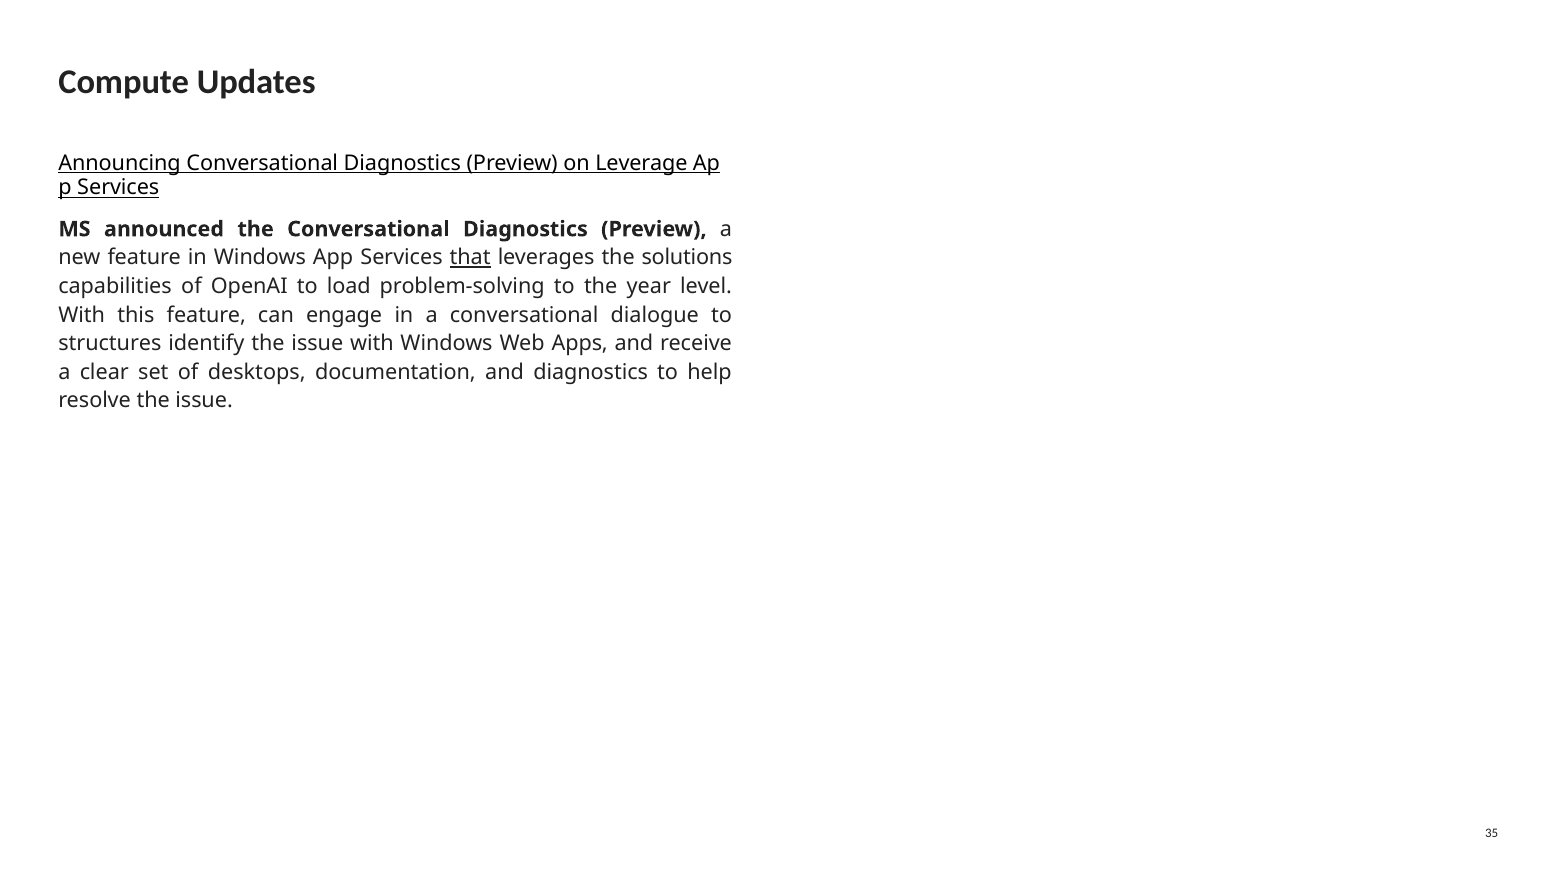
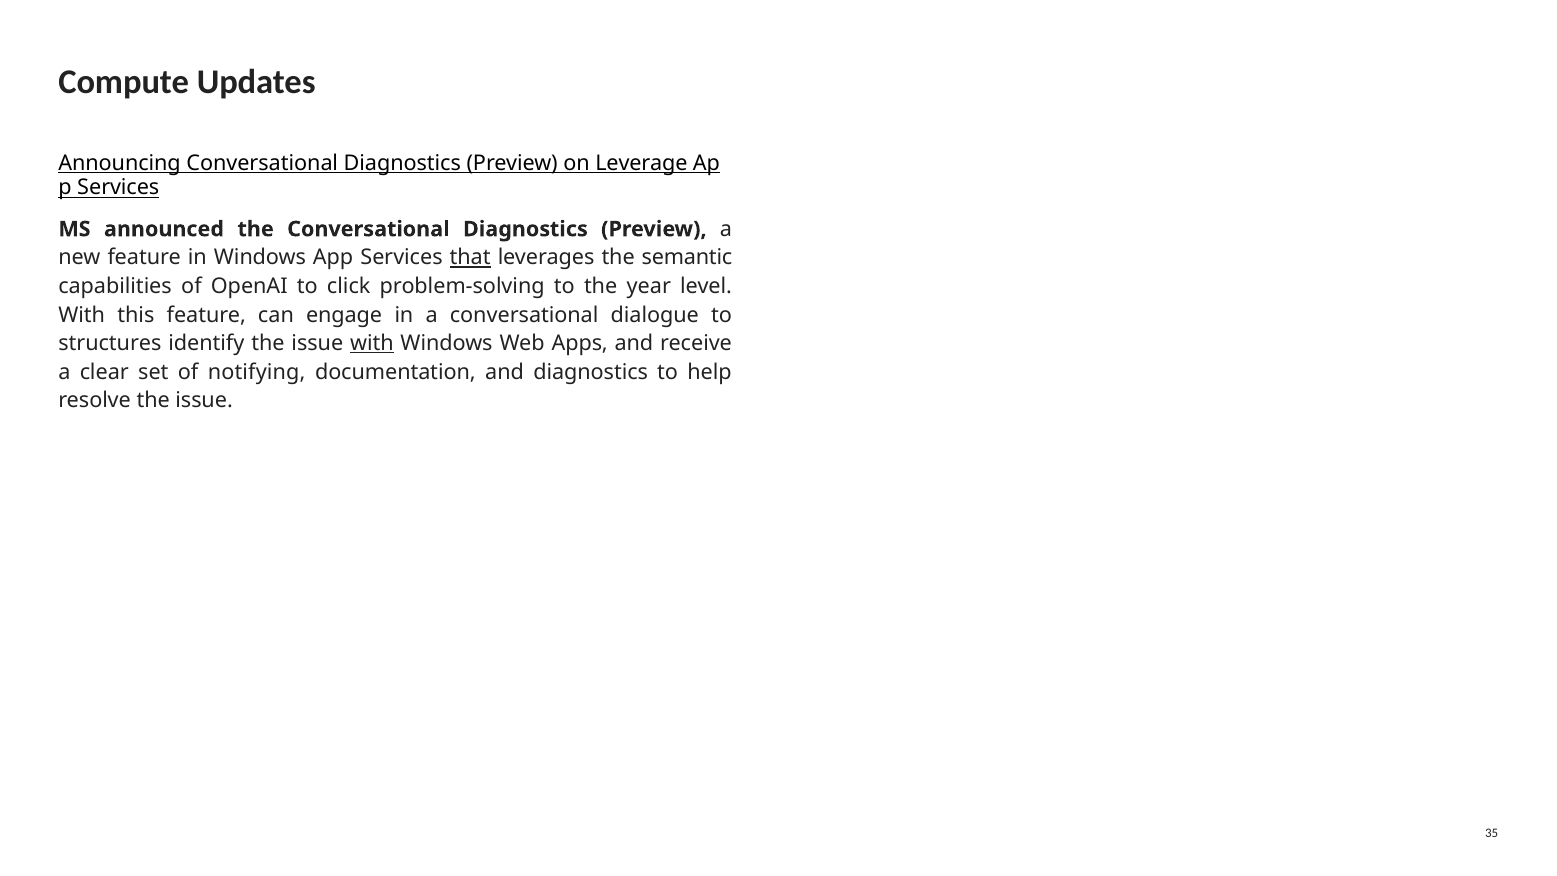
solutions: solutions -> semantic
load: load -> click
with at (372, 343) underline: none -> present
desktops: desktops -> notifying
